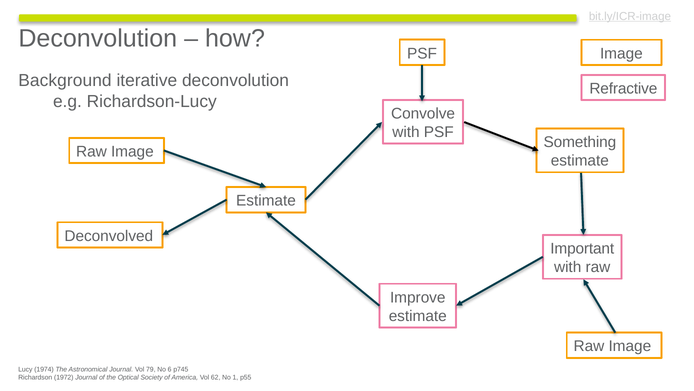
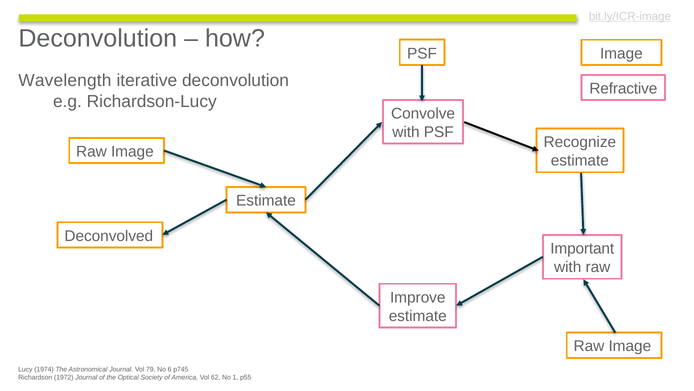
Background: Background -> Wavelength
Something: Something -> Recognize
